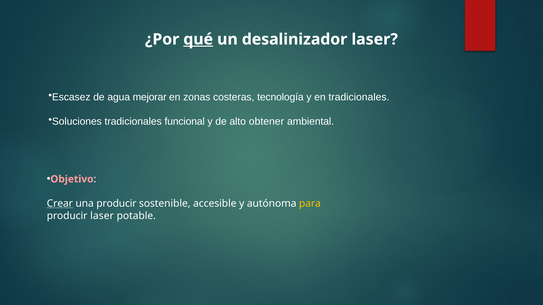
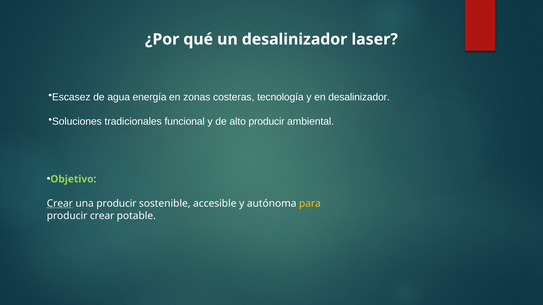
qué underline: present -> none
mejorar: mejorar -> energía
en tradicionales: tradicionales -> desalinizador
alto obtener: obtener -> producir
Objetivo colour: pink -> light green
producir laser: laser -> crear
